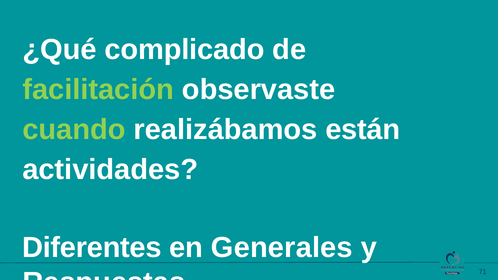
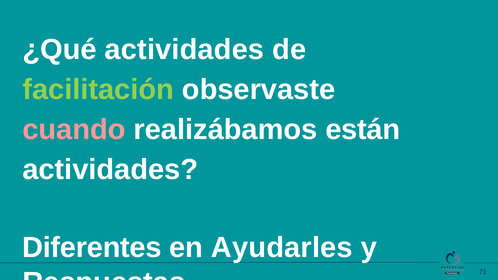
¿Qué complicado: complicado -> actividades
cuando colour: light green -> pink
Generales: Generales -> Ayudarles
